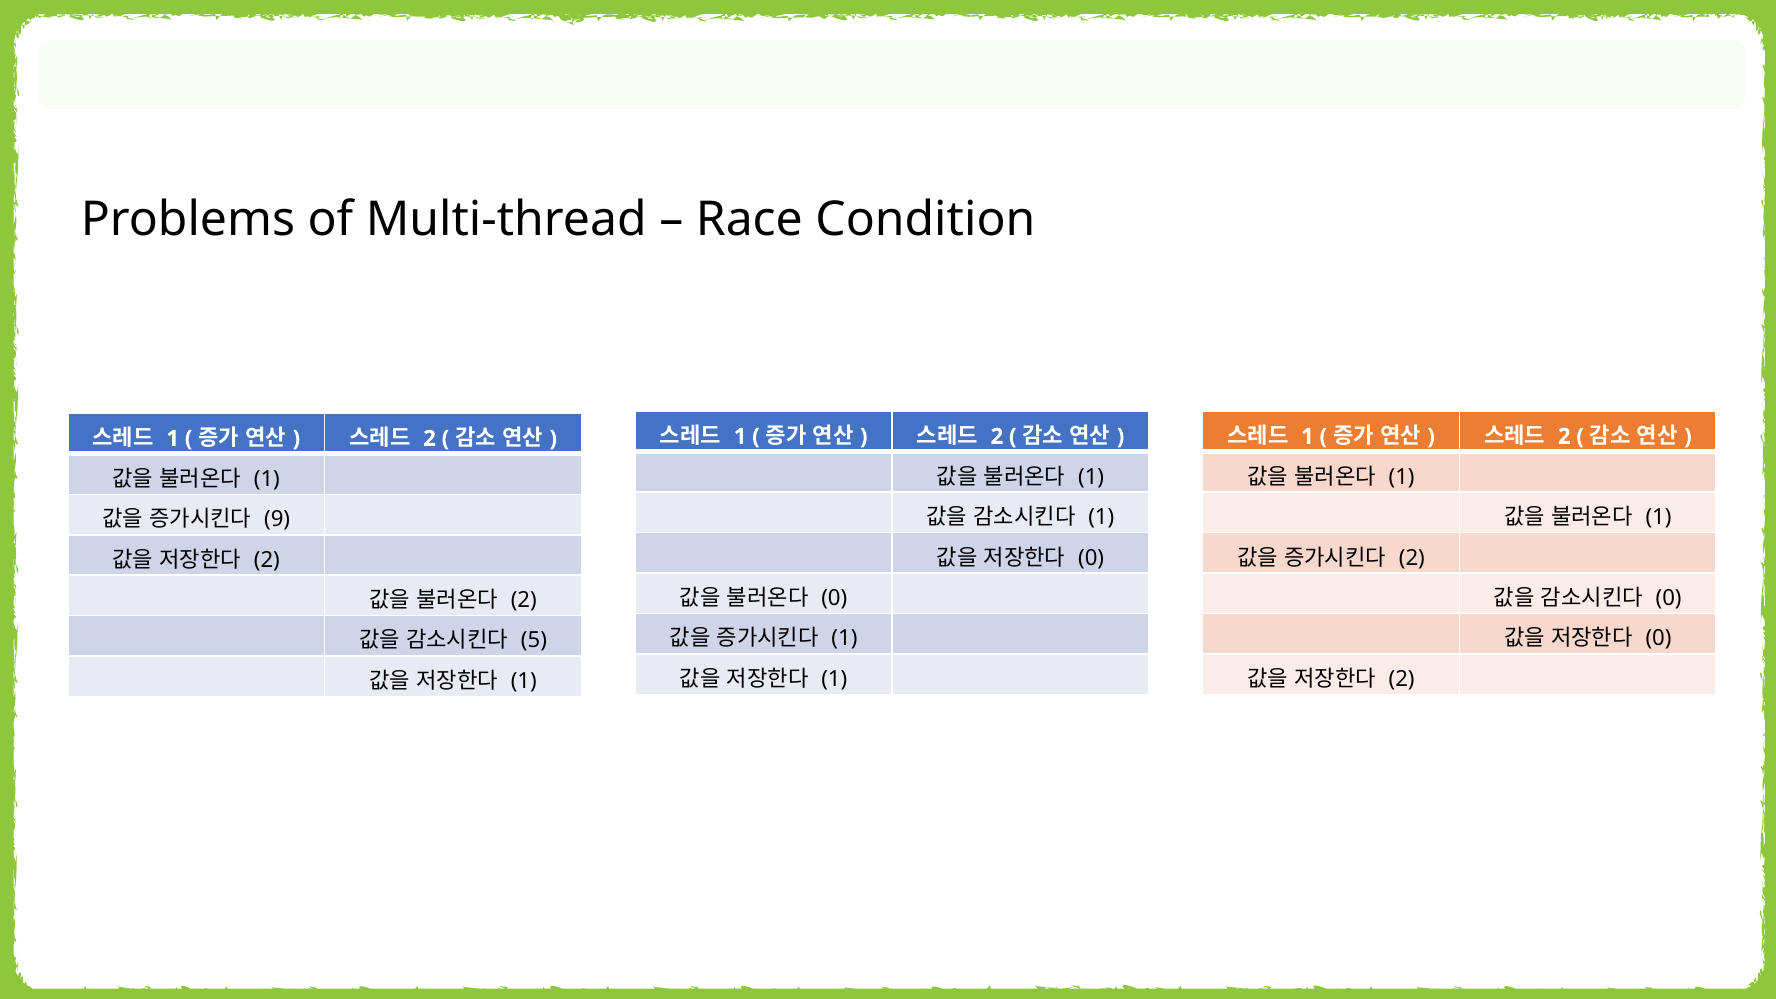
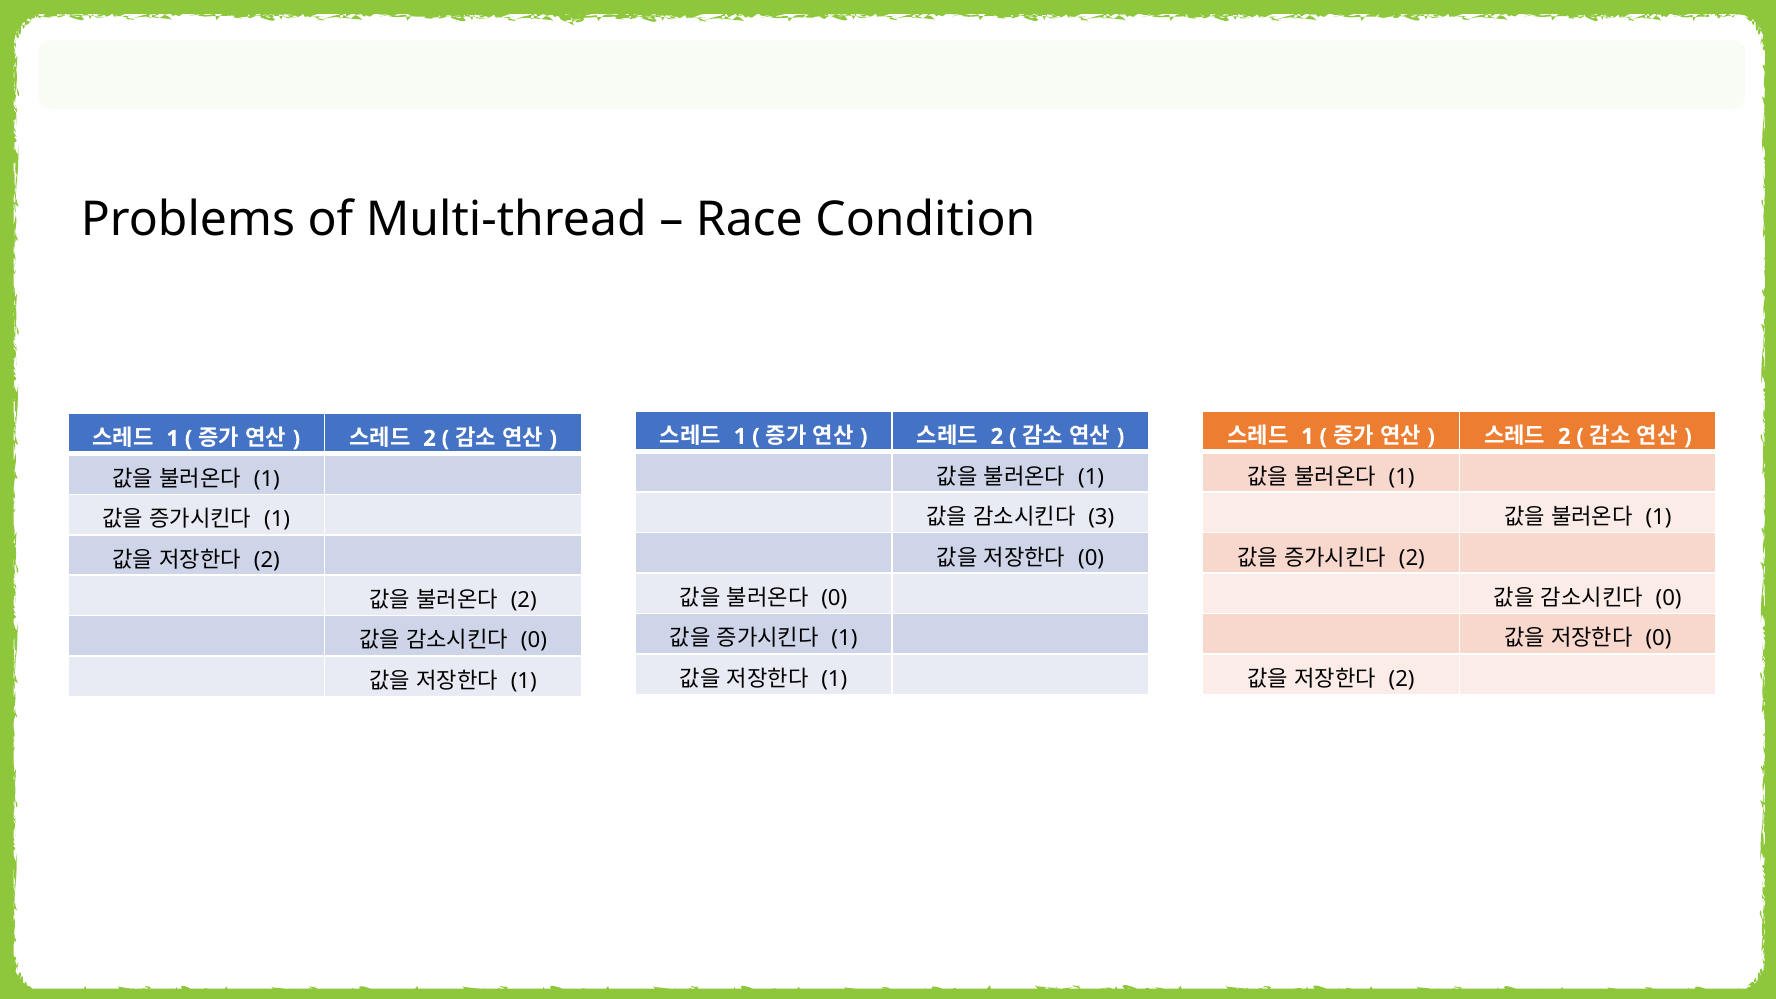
1 at (1101, 517): 1 -> 3
9 at (277, 519): 9 -> 1
5 at (534, 641): 5 -> 0
